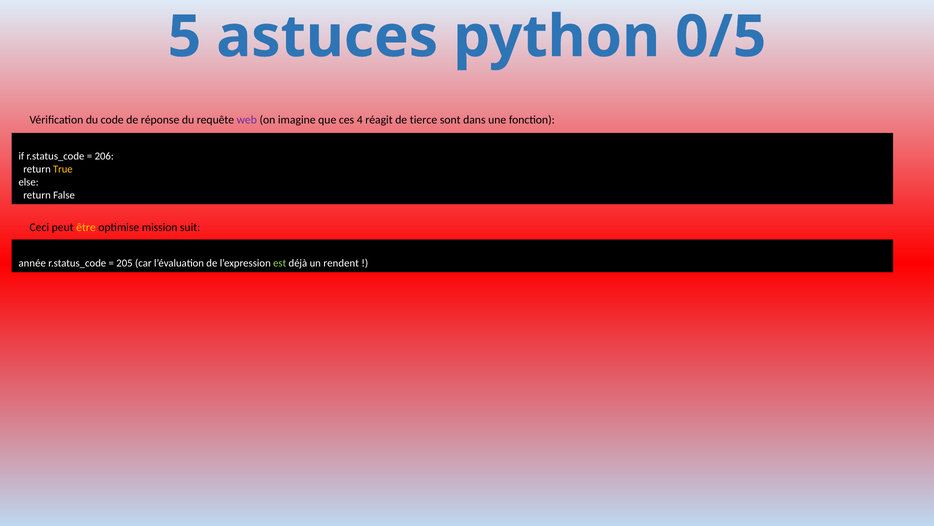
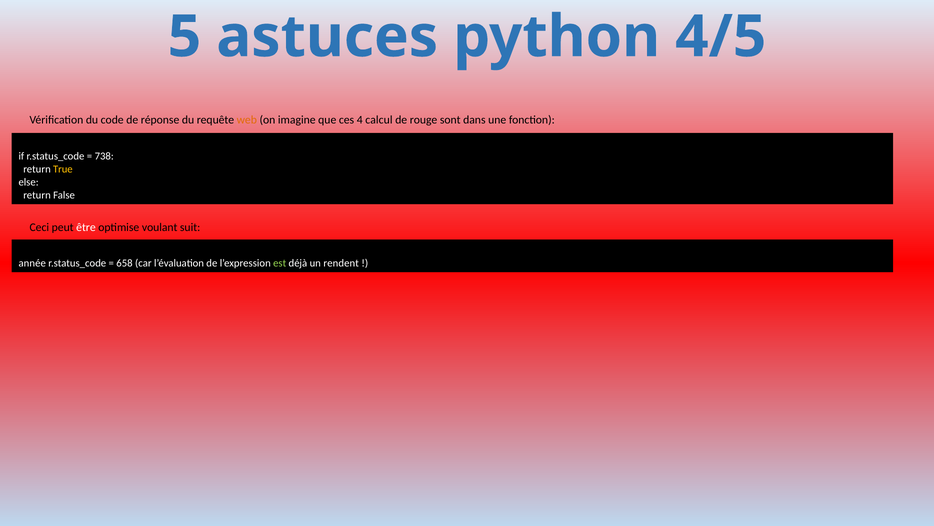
0/5: 0/5 -> 4/5
web colour: purple -> orange
réagit: réagit -> calcul
tierce: tierce -> rouge
206: 206 -> 738
être colour: yellow -> white
mission: mission -> voulant
205: 205 -> 658
